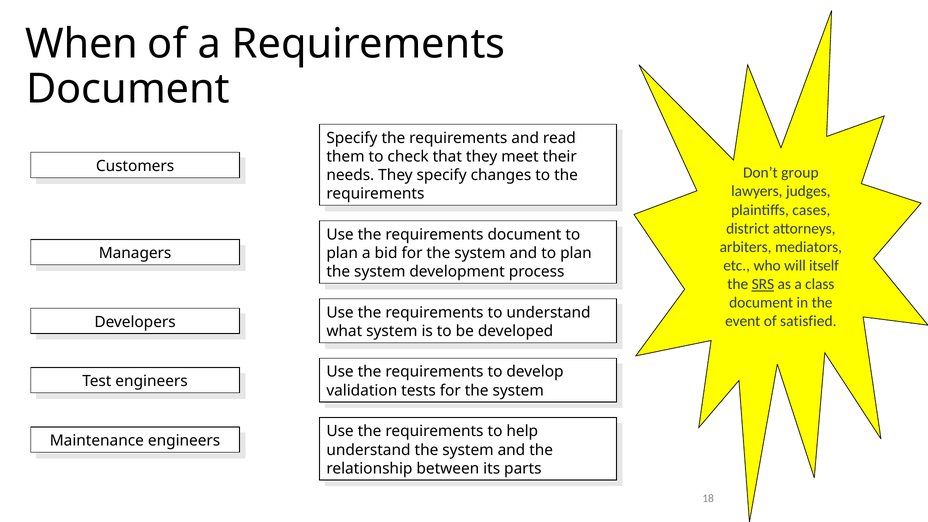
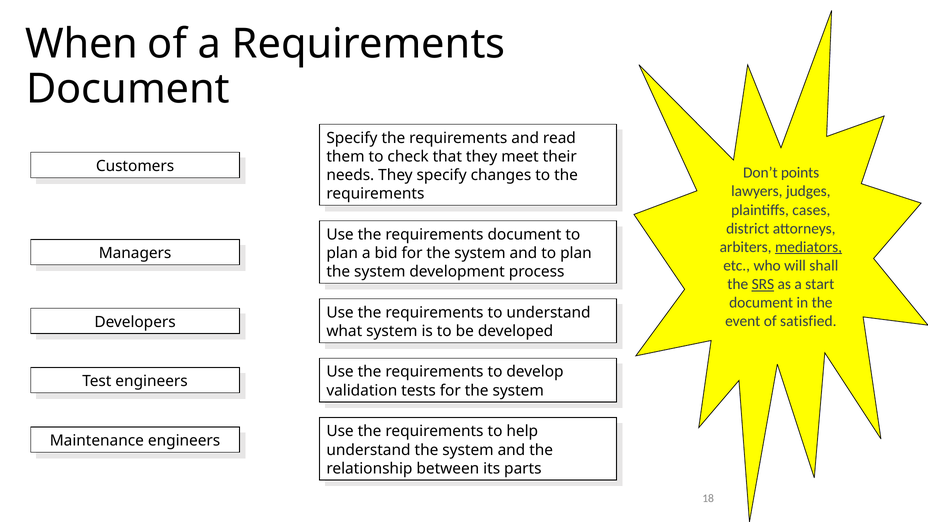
group: group -> points
mediators underline: none -> present
itself: itself -> shall
class: class -> start
